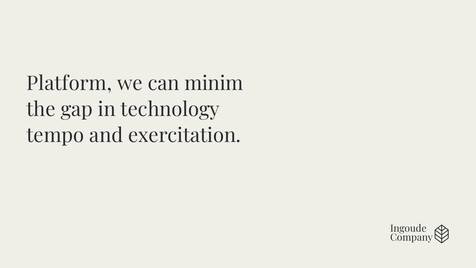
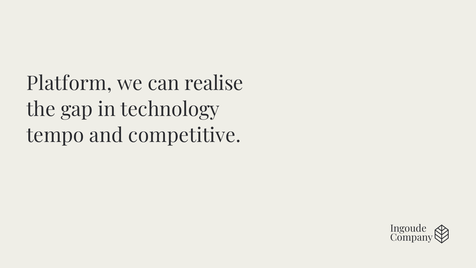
minim: minim -> realise
exercitation: exercitation -> competitive
